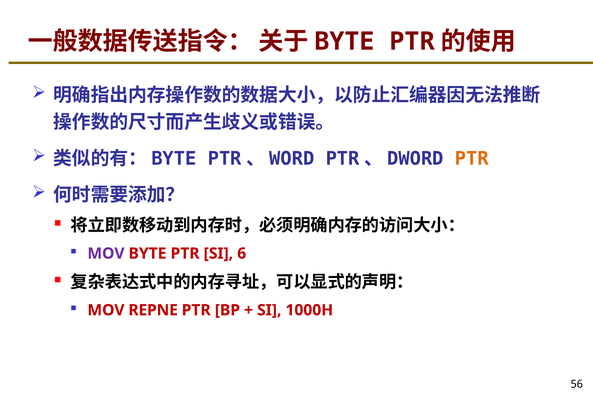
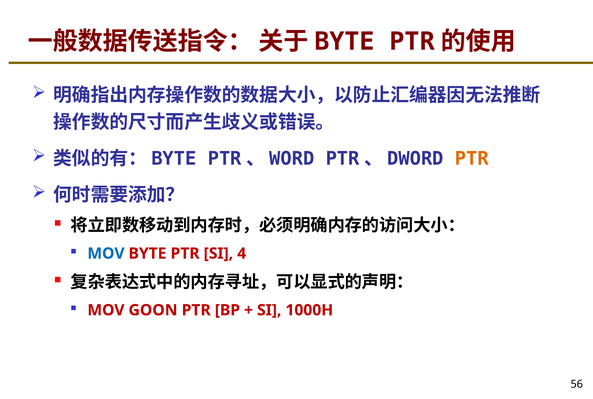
MOV at (106, 253) colour: purple -> blue
6: 6 -> 4
REPNE: REPNE -> GOON
